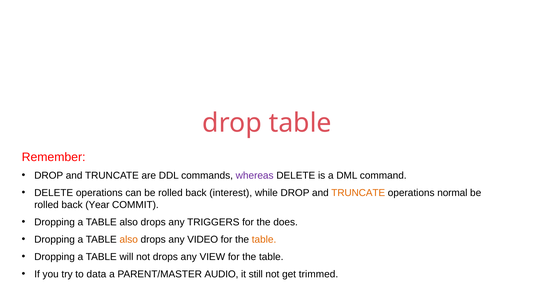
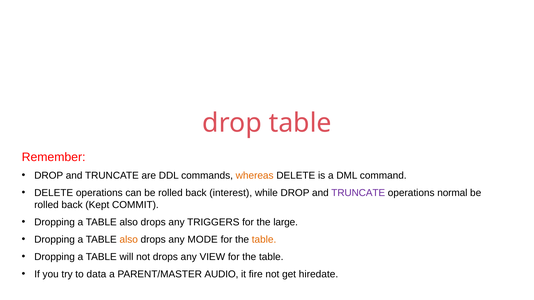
whereas colour: purple -> orange
TRUNCATE at (358, 193) colour: orange -> purple
Year: Year -> Kept
does: does -> large
VIDEO: VIDEO -> MODE
still: still -> fire
trimmed: trimmed -> hiredate
